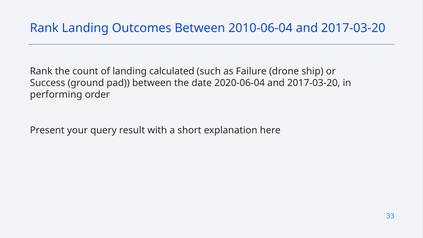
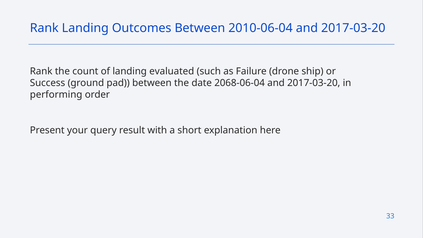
calculated: calculated -> evaluated
2020-06-04: 2020-06-04 -> 2068-06-04
